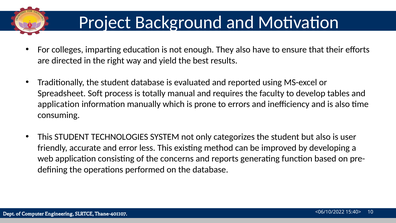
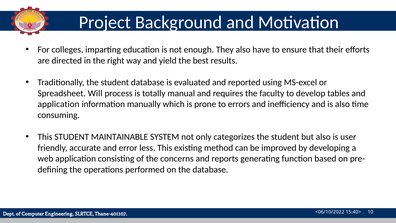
Soft: Soft -> Will
TECHNOLOGIES: TECHNOLOGIES -> MAINTAINABLE
